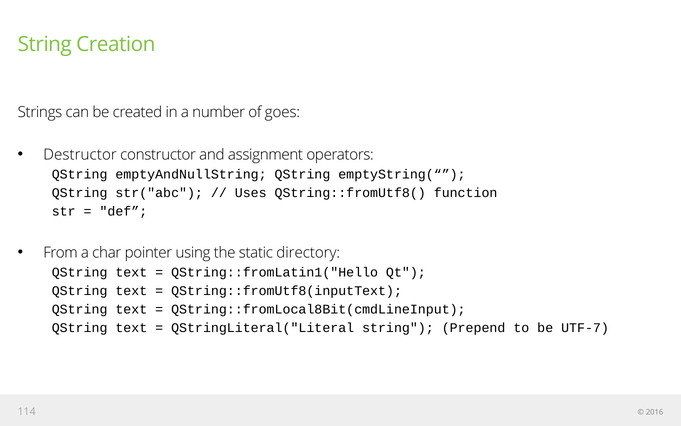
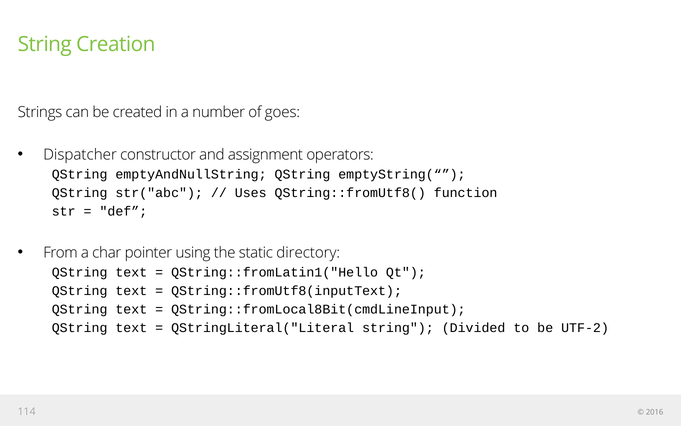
Destructor: Destructor -> Dispatcher
Prepend: Prepend -> Divided
UTF-7: UTF-7 -> UTF-2
